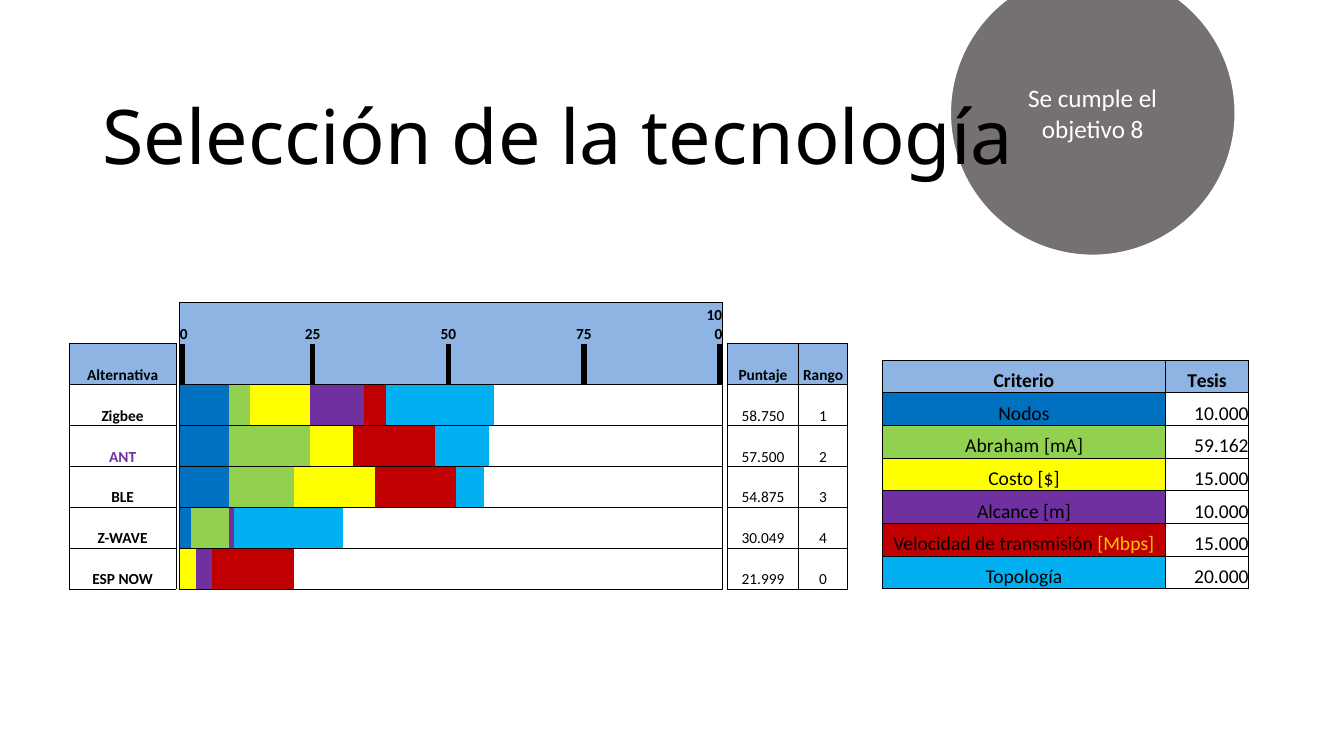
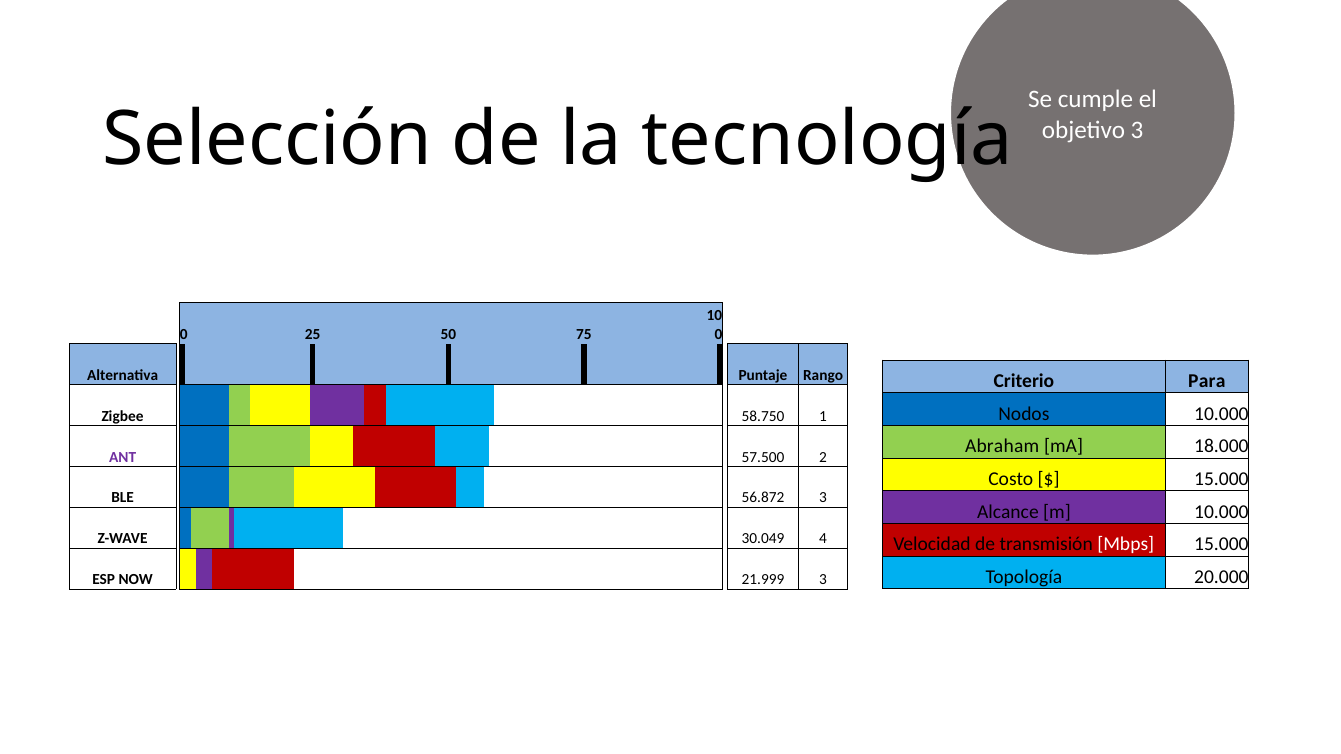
objetivo 8: 8 -> 3
Tesis: Tesis -> Para
59.162: 59.162 -> 18.000
54.875: 54.875 -> 56.872
Mbps colour: yellow -> white
21.999 0: 0 -> 3
